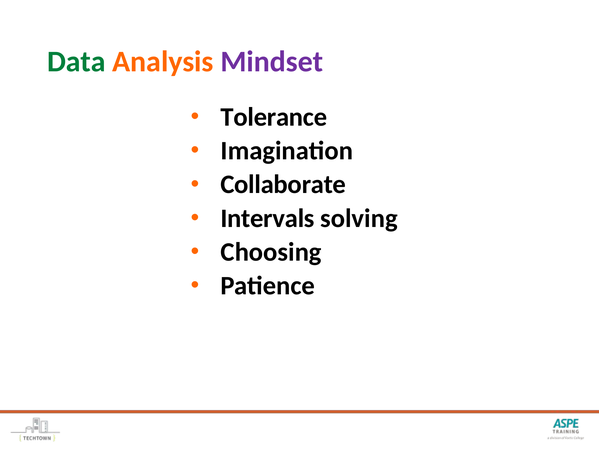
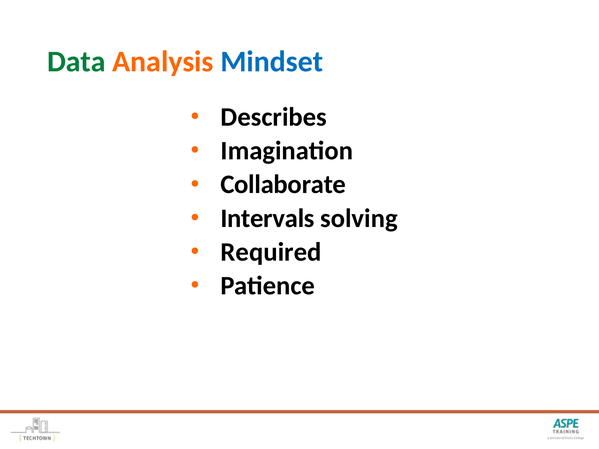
Mindset colour: purple -> blue
Tolerance: Tolerance -> Describes
Choosing: Choosing -> Required
